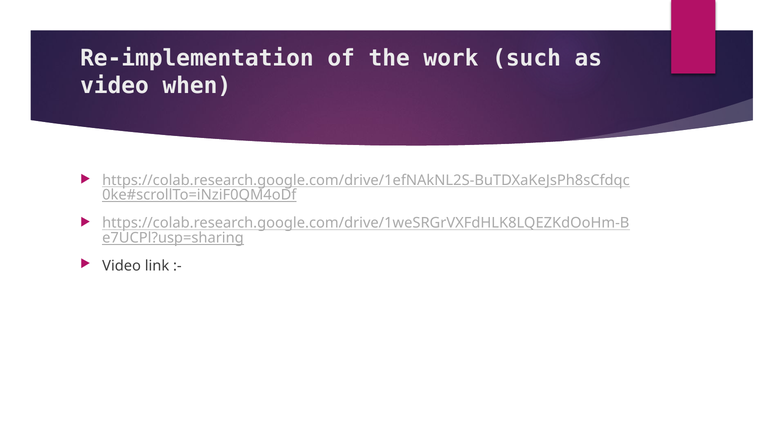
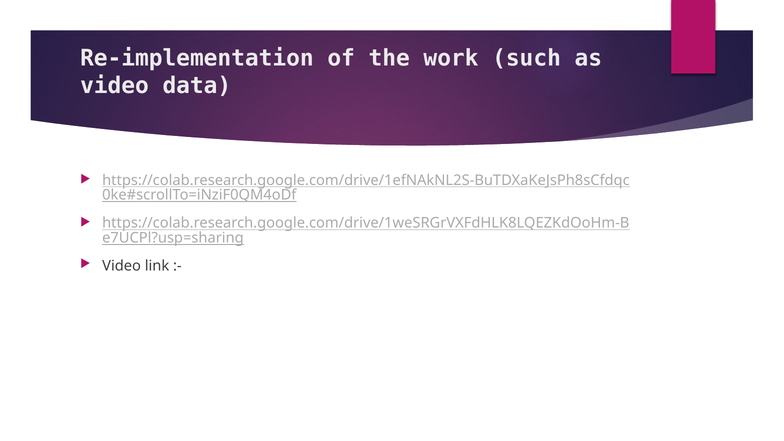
when: when -> data
